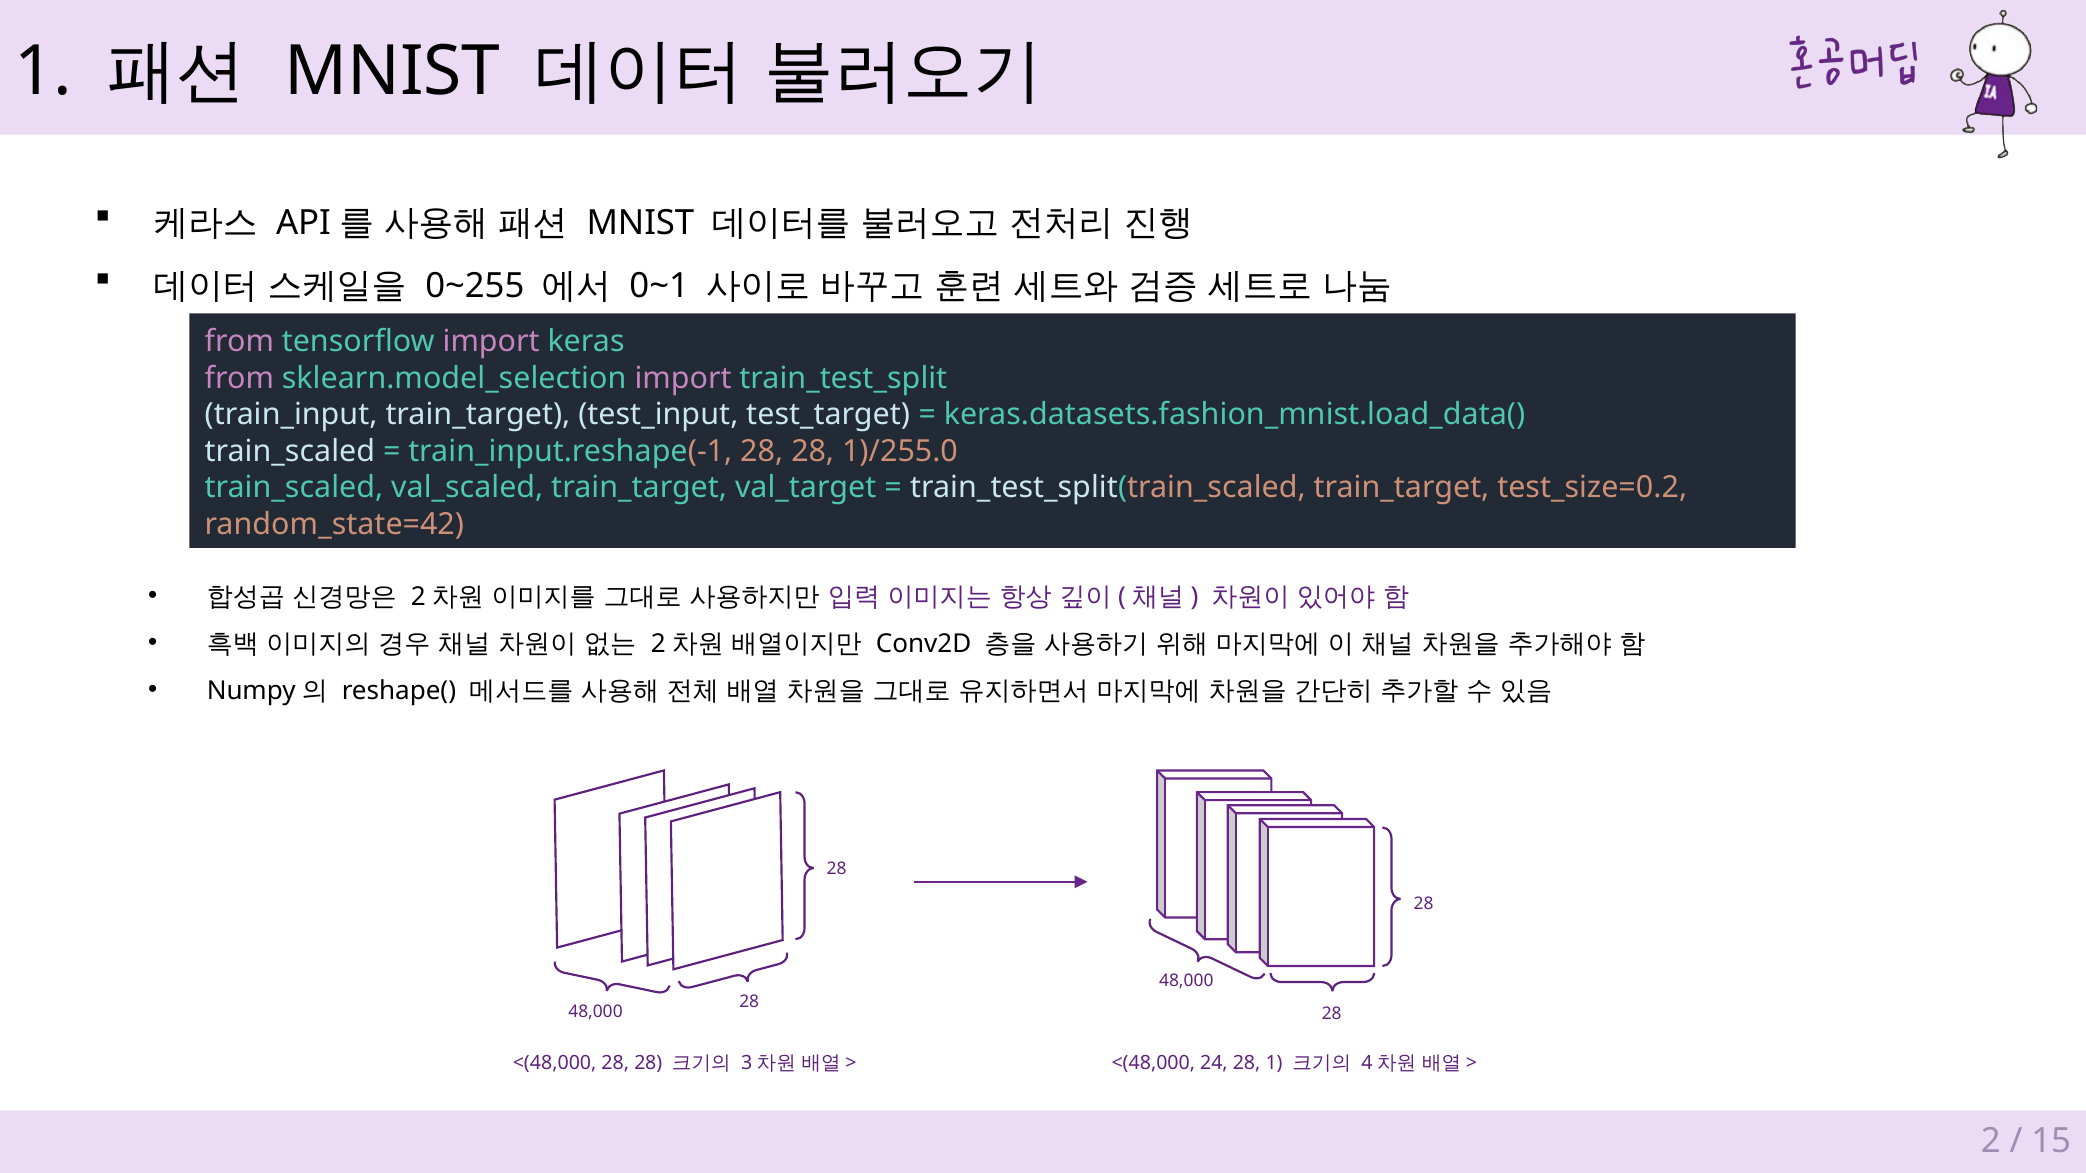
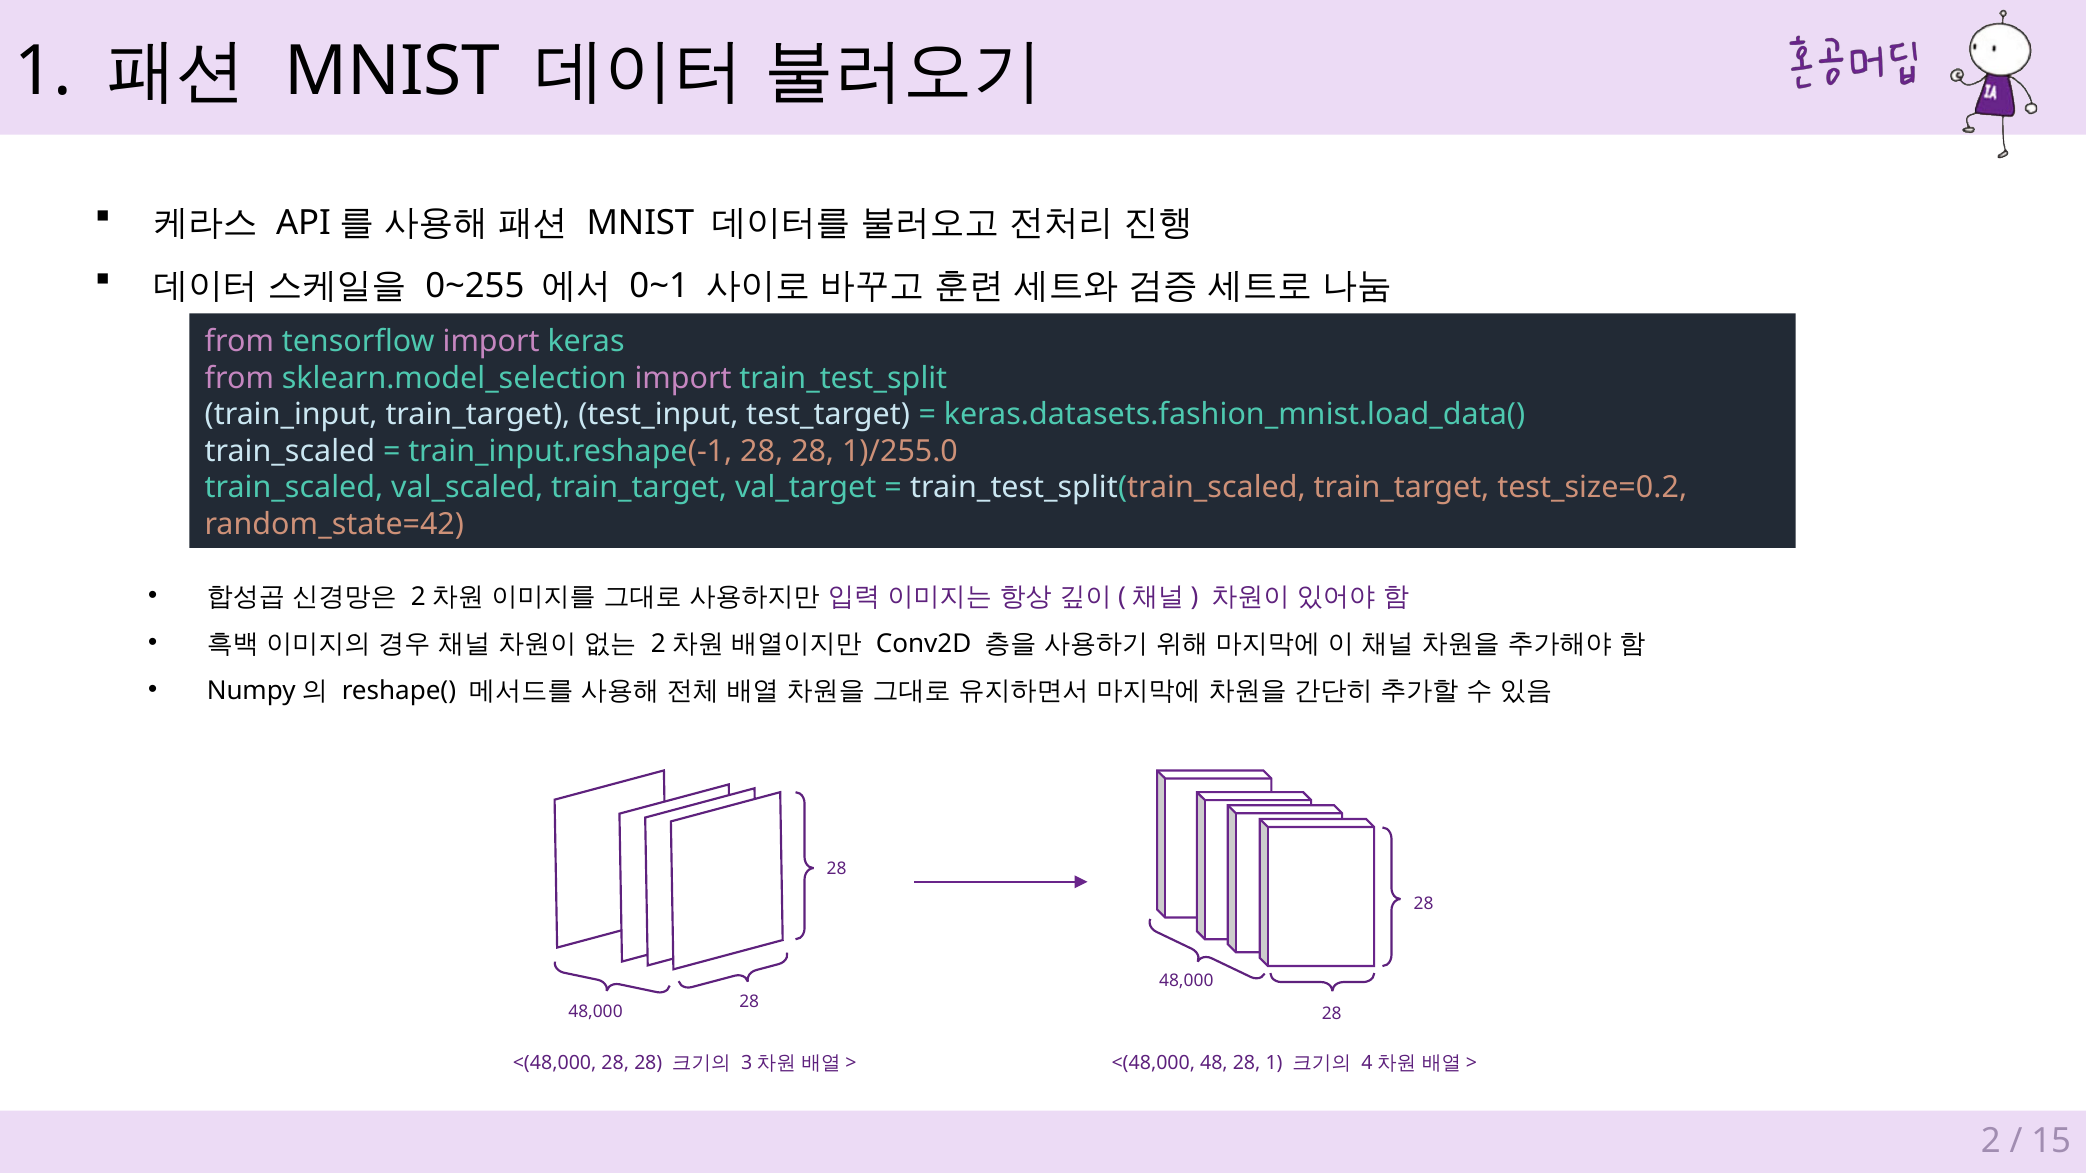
24: 24 -> 48
